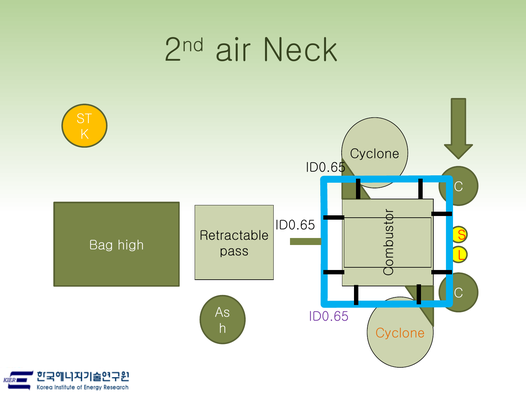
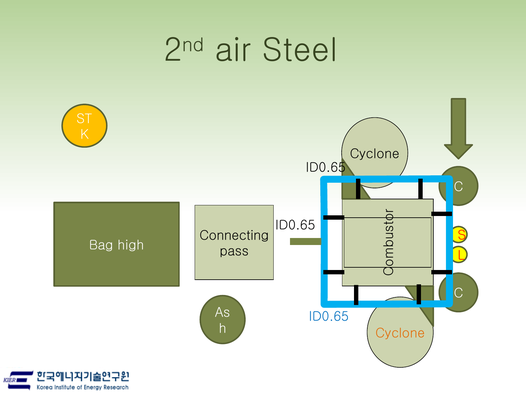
Neck: Neck -> Steel
Retractable: Retractable -> Connecting
ID0.65 at (329, 316) colour: purple -> blue
